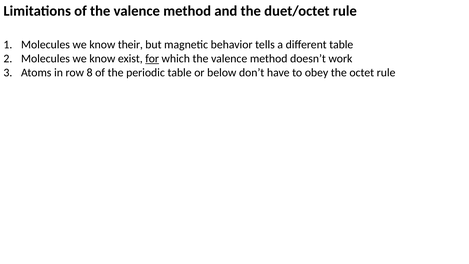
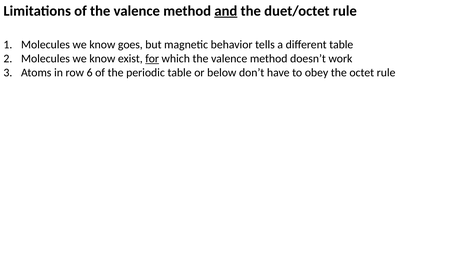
and underline: none -> present
their: their -> goes
8: 8 -> 6
